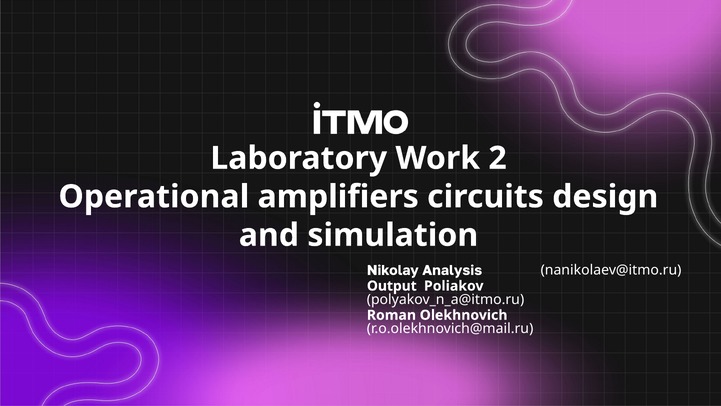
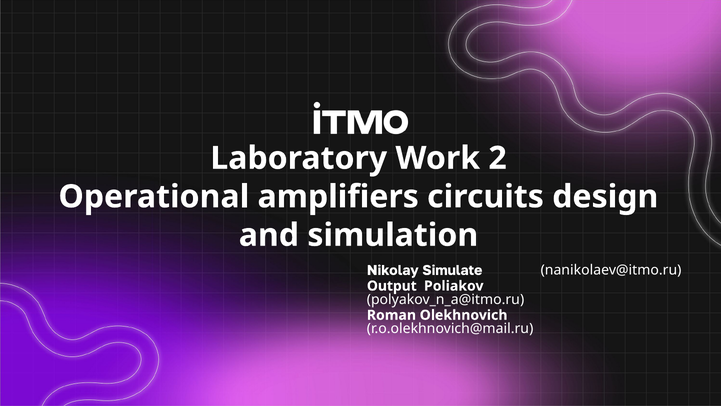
Analysis: Analysis -> Simulate
